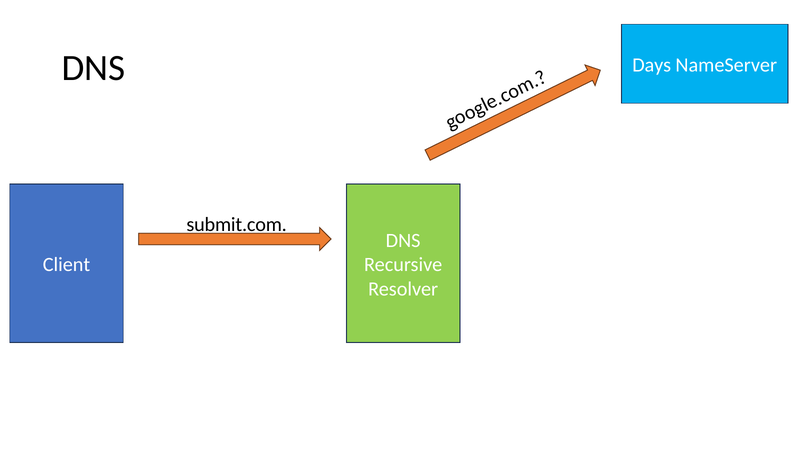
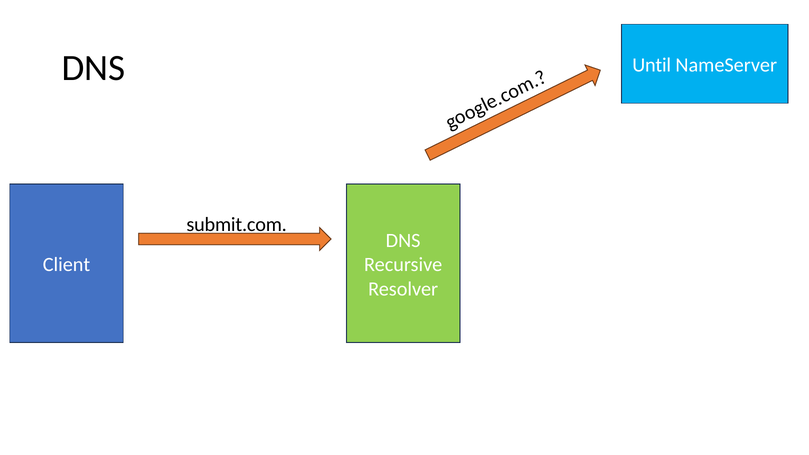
Days: Days -> Until
